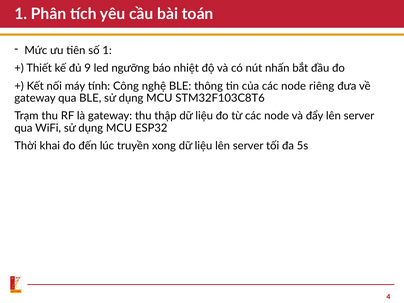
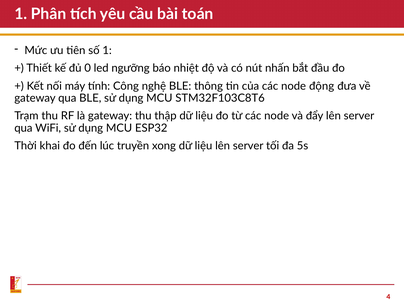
9: 9 -> 0
riêng: riêng -> động
